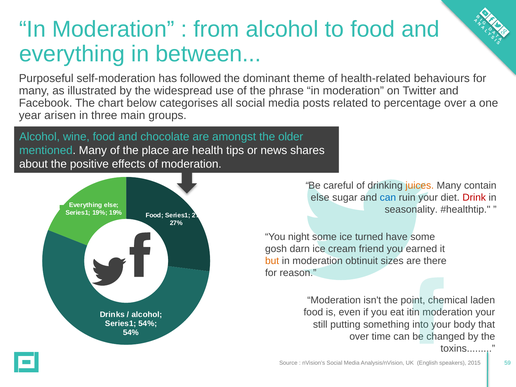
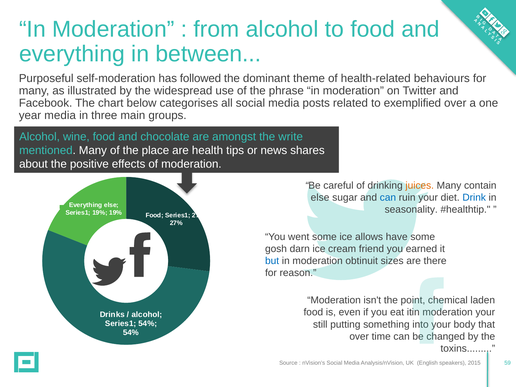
percentage: percentage -> exemplified
year arisen: arisen -> media
older: older -> write
Drink colour: red -> blue
night: night -> went
turned: turned -> allows
but colour: orange -> blue
